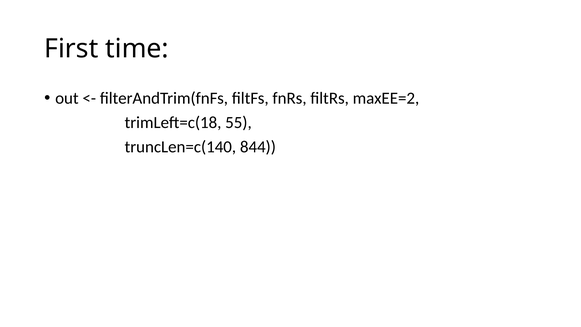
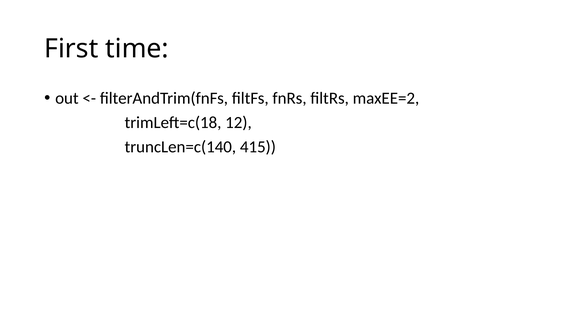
55: 55 -> 12
844: 844 -> 415
